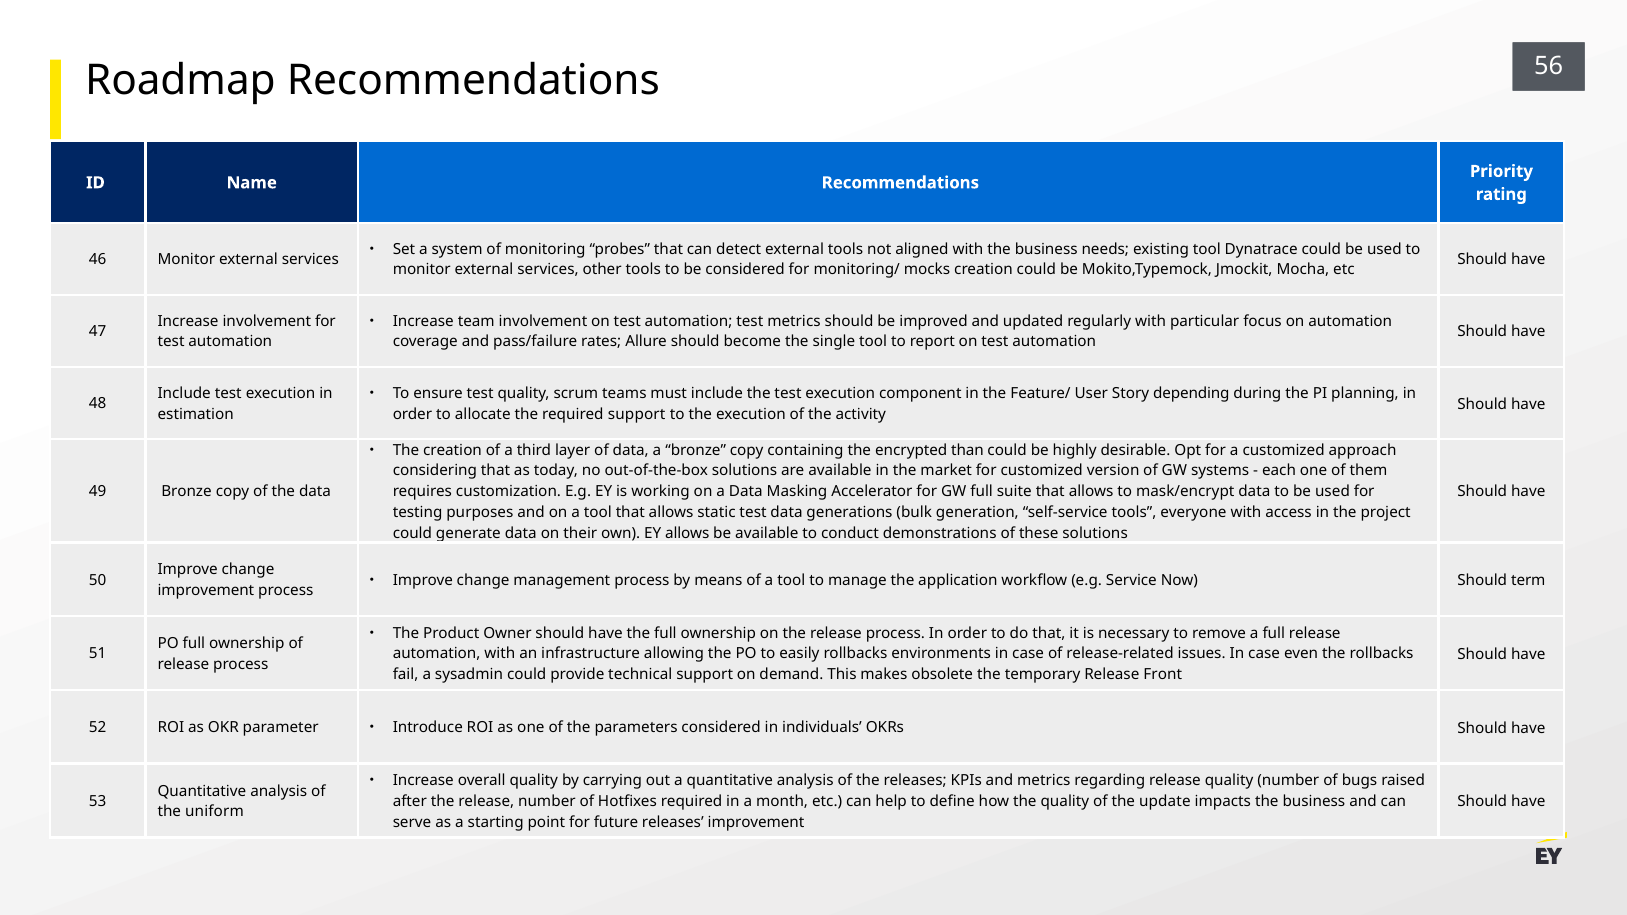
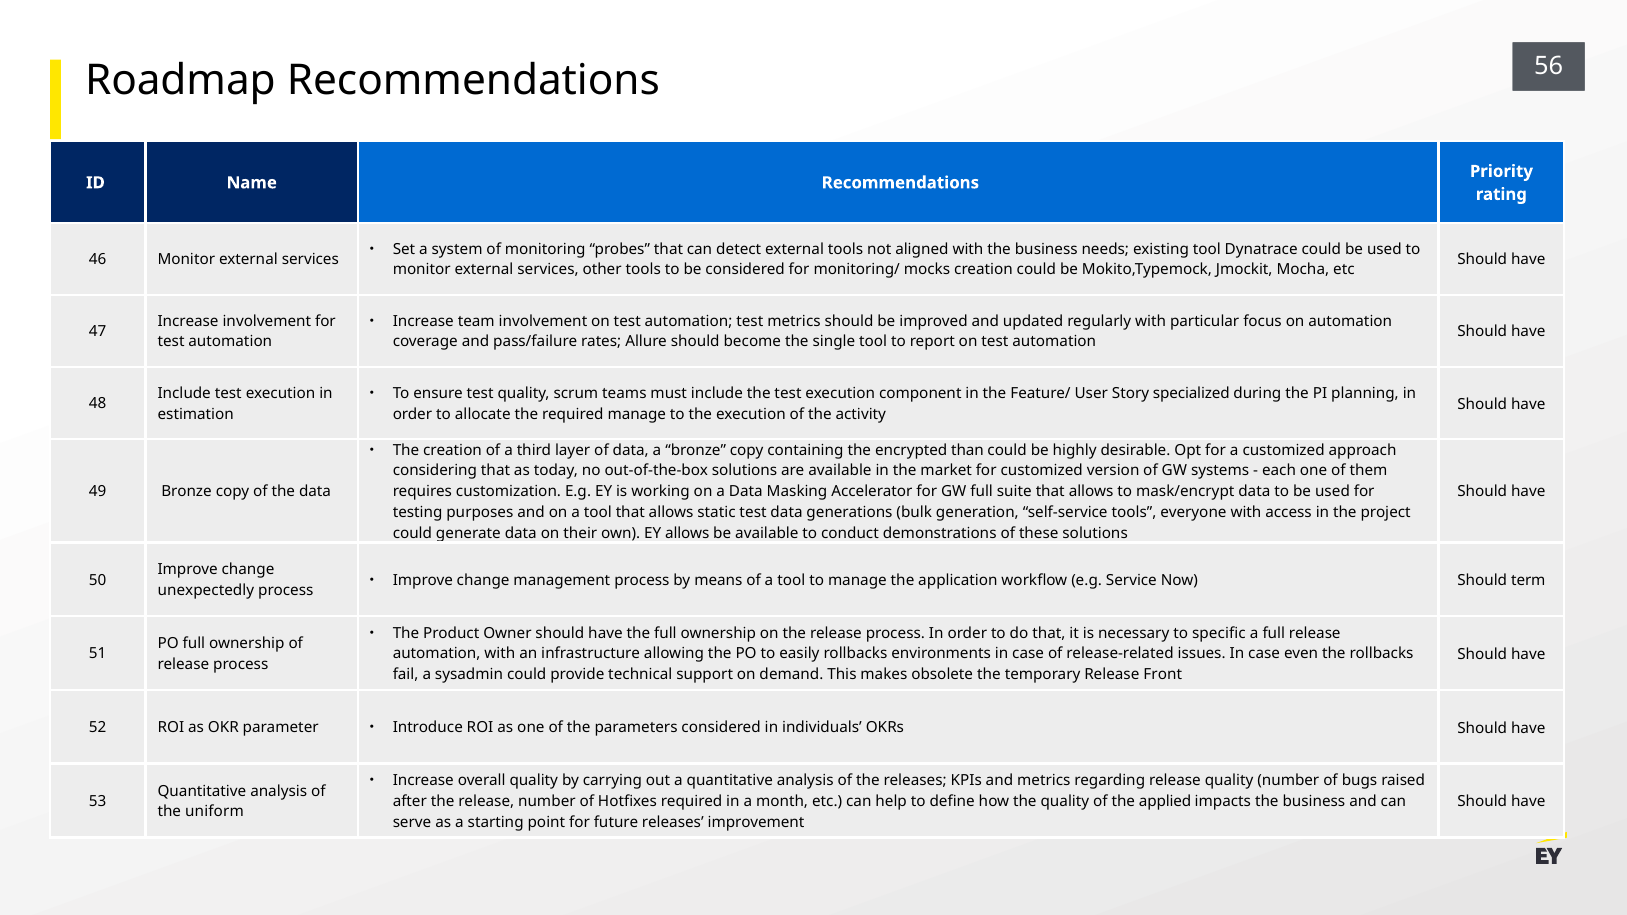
depending: depending -> specialized
required support: support -> manage
improvement at (206, 591): improvement -> unexpectedly
remove: remove -> specific
update: update -> applied
